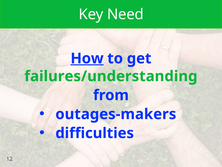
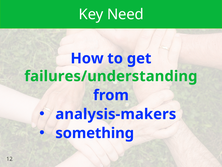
How underline: present -> none
outages-makers: outages-makers -> analysis-makers
difficulties: difficulties -> something
